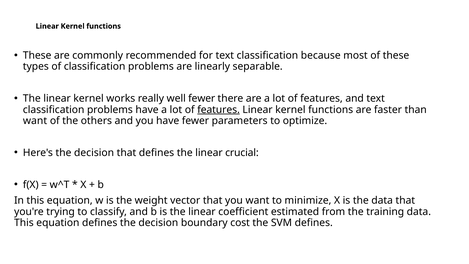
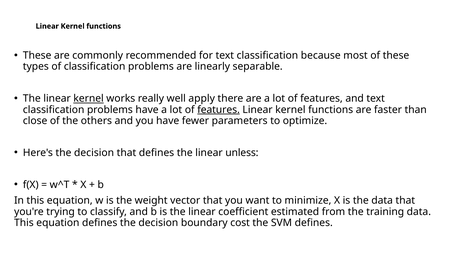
kernel at (89, 98) underline: none -> present
well fewer: fewer -> apply
want at (35, 121): want -> close
crucial: crucial -> unless
